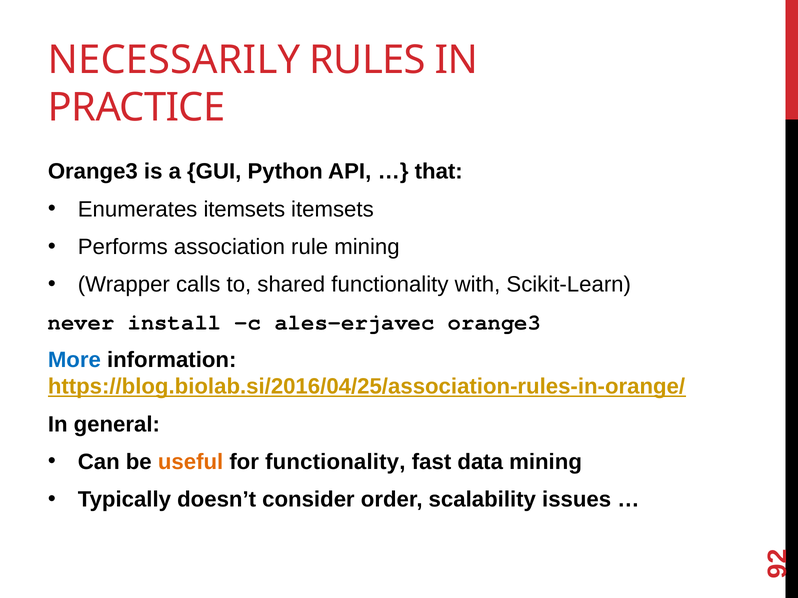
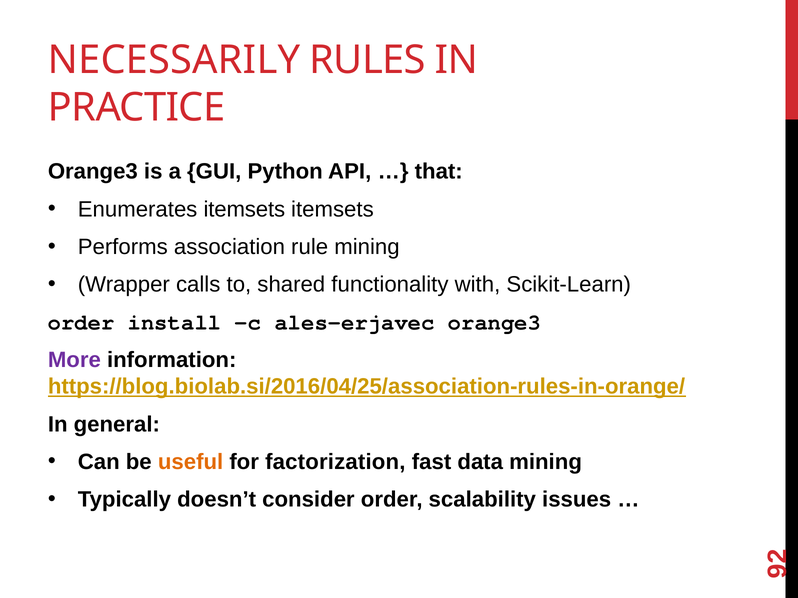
never at (81, 323): never -> order
More colour: blue -> purple
for functionality: functionality -> factorization
